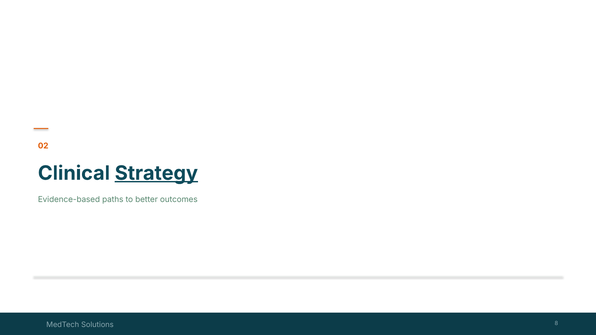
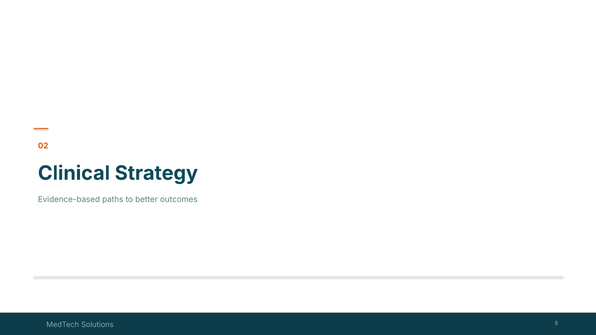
Strategy underline: present -> none
